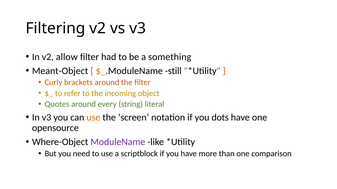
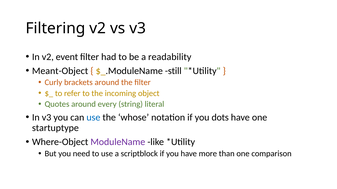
allow: allow -> event
something: something -> readability
use at (93, 118) colour: orange -> blue
screen: screen -> whose
opensource: opensource -> startuptype
